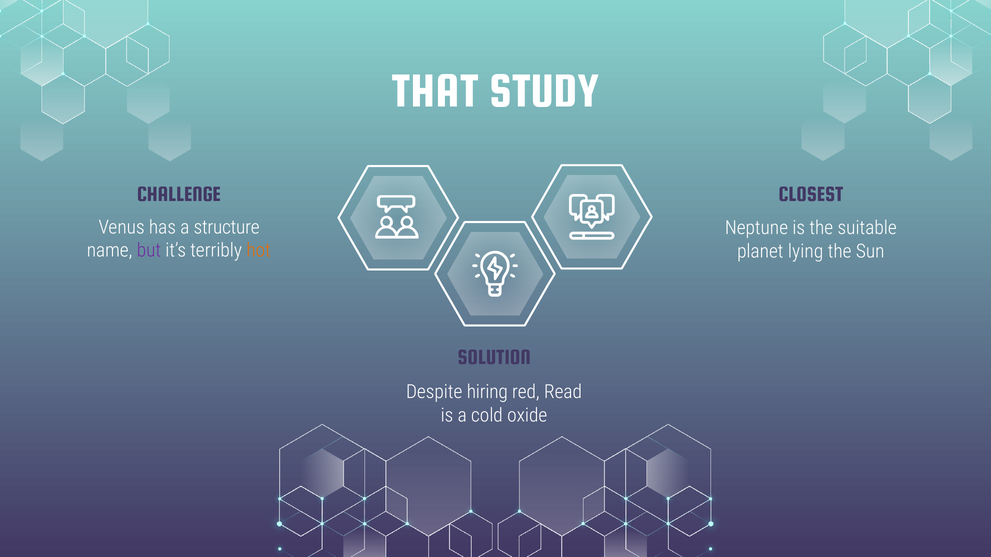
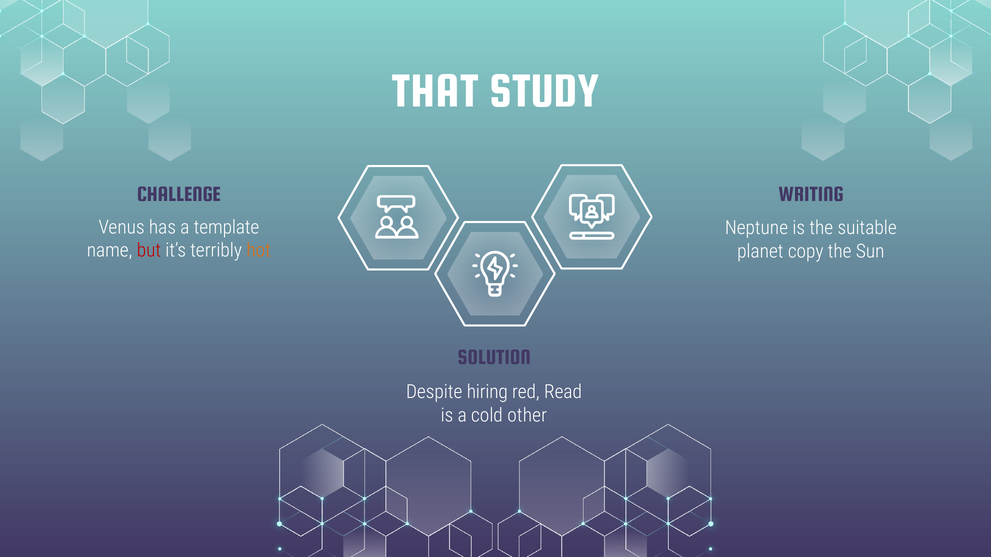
CLOSEST: CLOSEST -> WRITING
structure: structure -> template
but colour: purple -> red
lying: lying -> copy
oxide: oxide -> other
